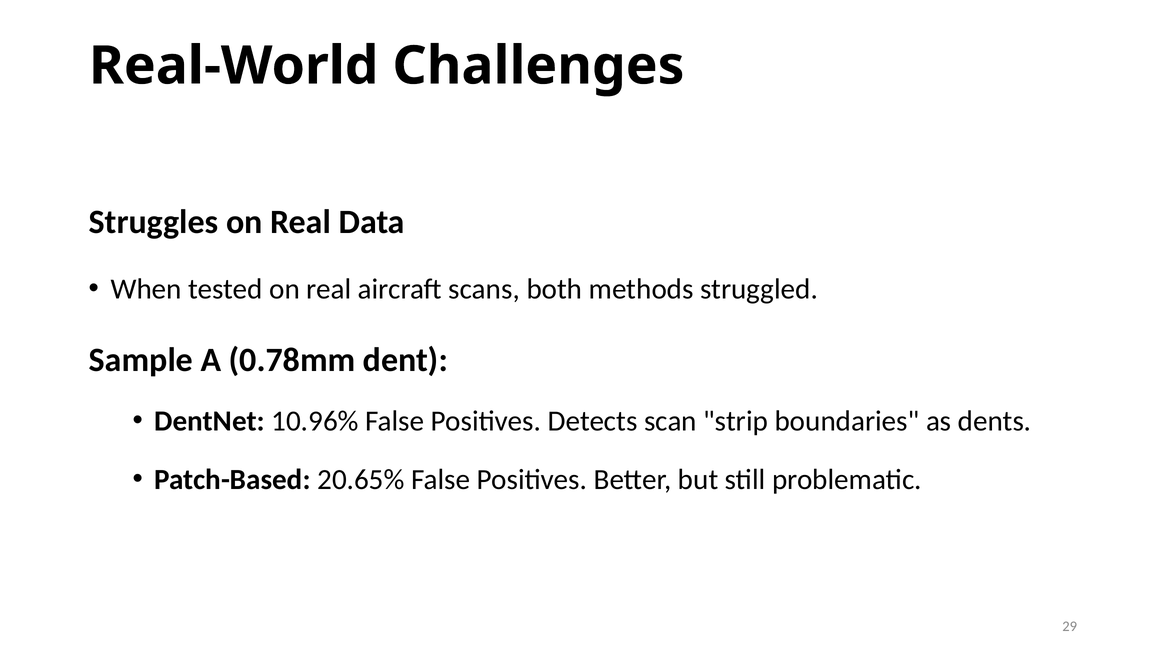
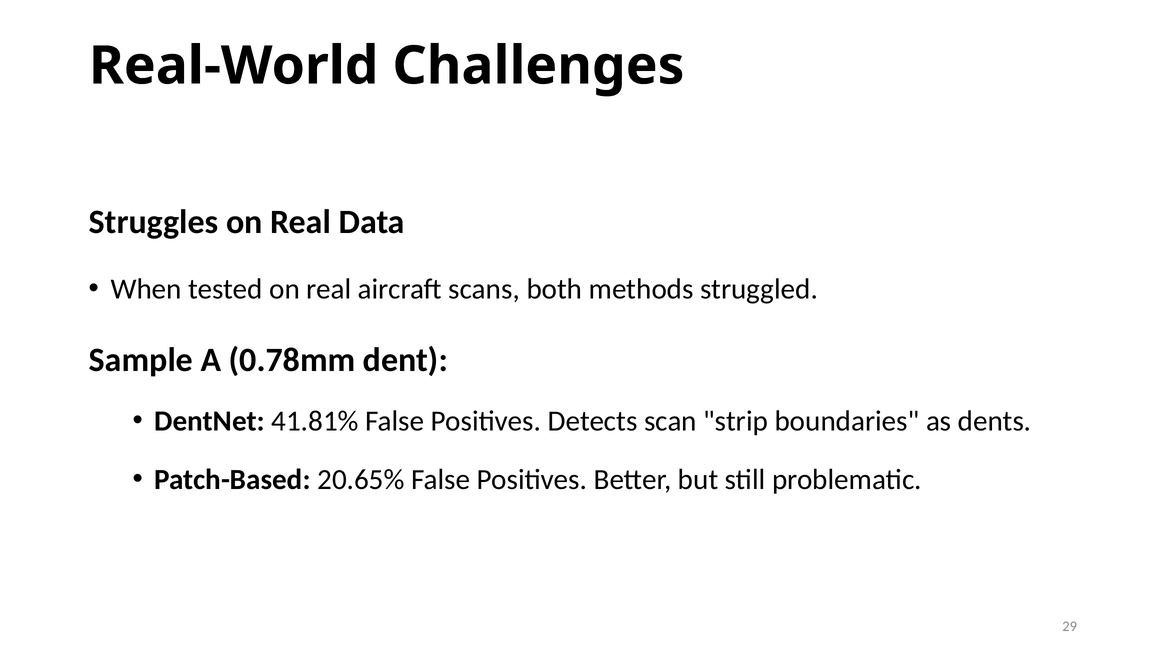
10.96%: 10.96% -> 41.81%
